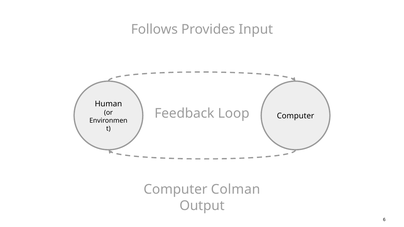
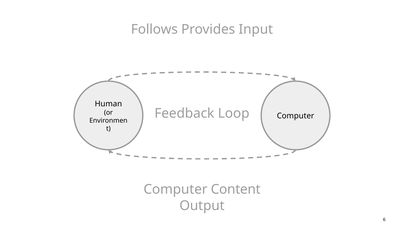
Colman: Colman -> Content
